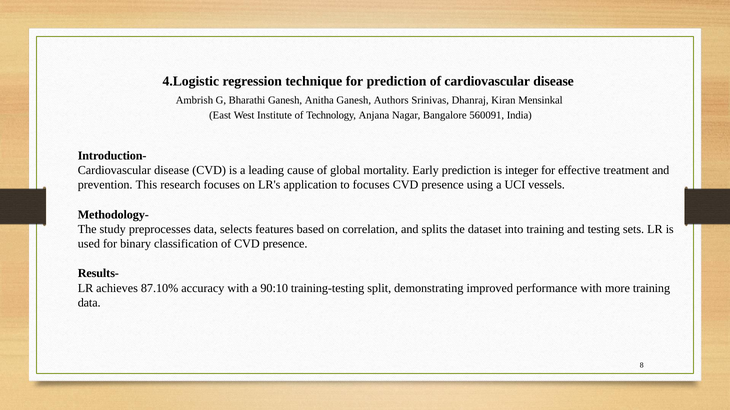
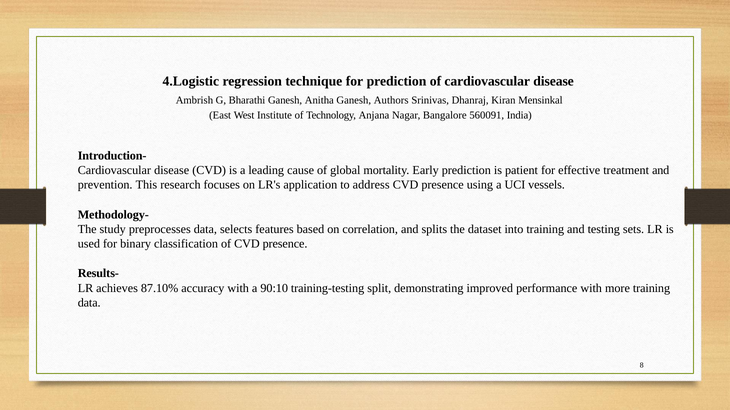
integer: integer -> patient
to focuses: focuses -> address
